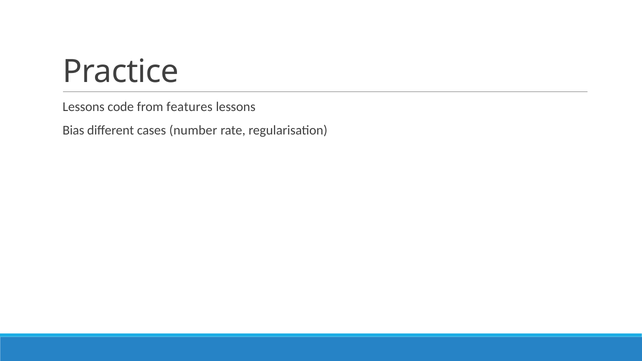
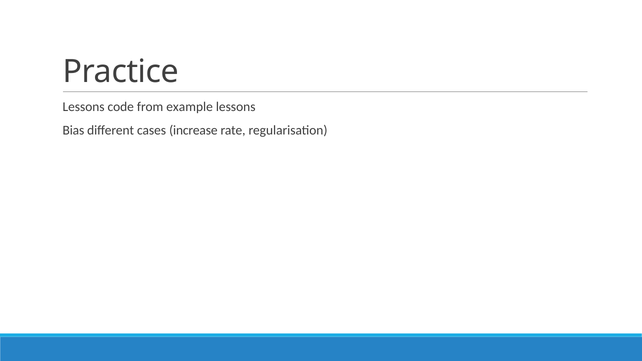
features: features -> example
number: number -> increase
